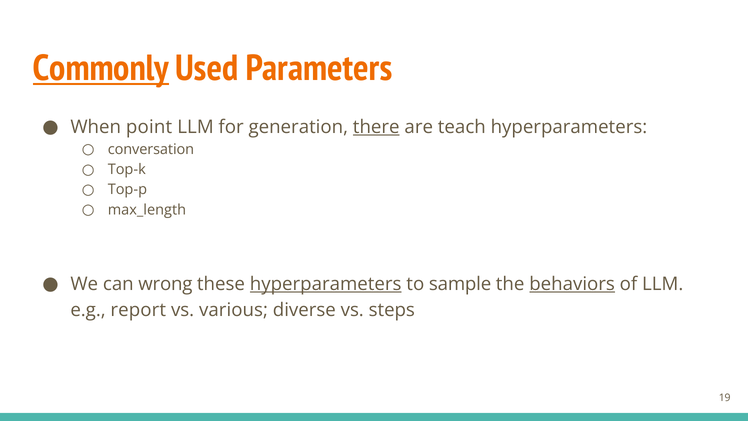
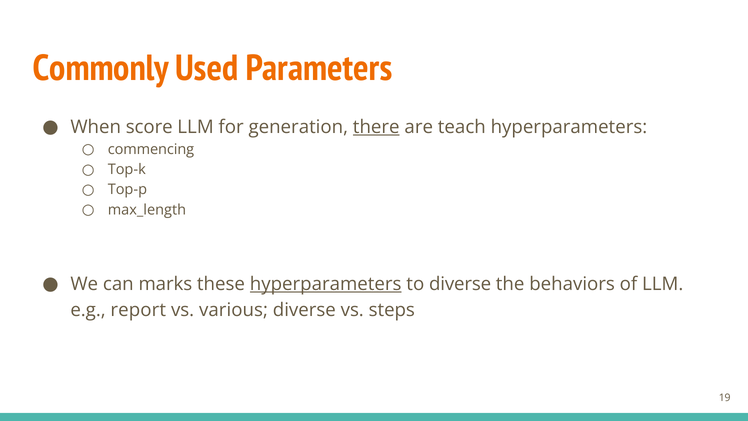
Commonly underline: present -> none
point: point -> score
conversation: conversation -> commencing
wrong: wrong -> marks
to sample: sample -> diverse
behaviors underline: present -> none
